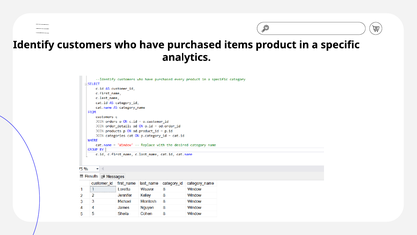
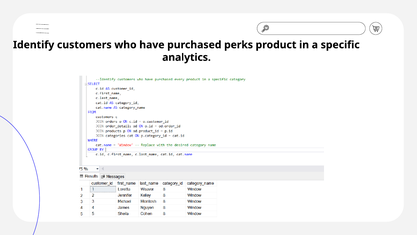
items: items -> perks
